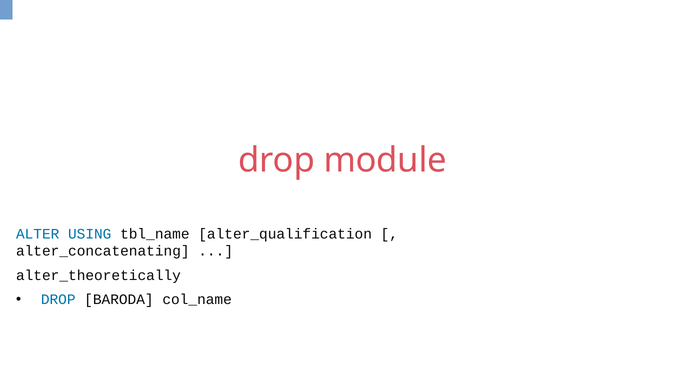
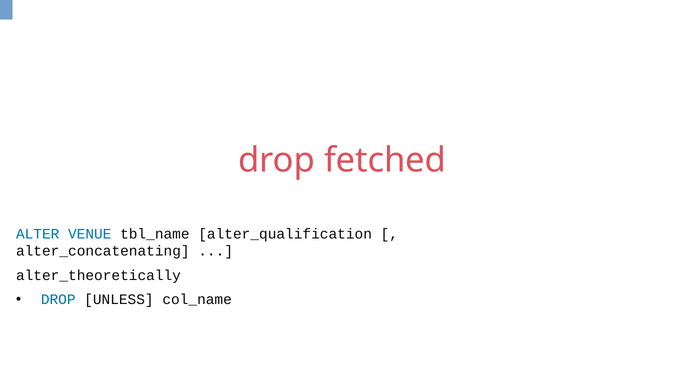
module: module -> fetched
USING: USING -> VENUE
BARODA: BARODA -> UNLESS
